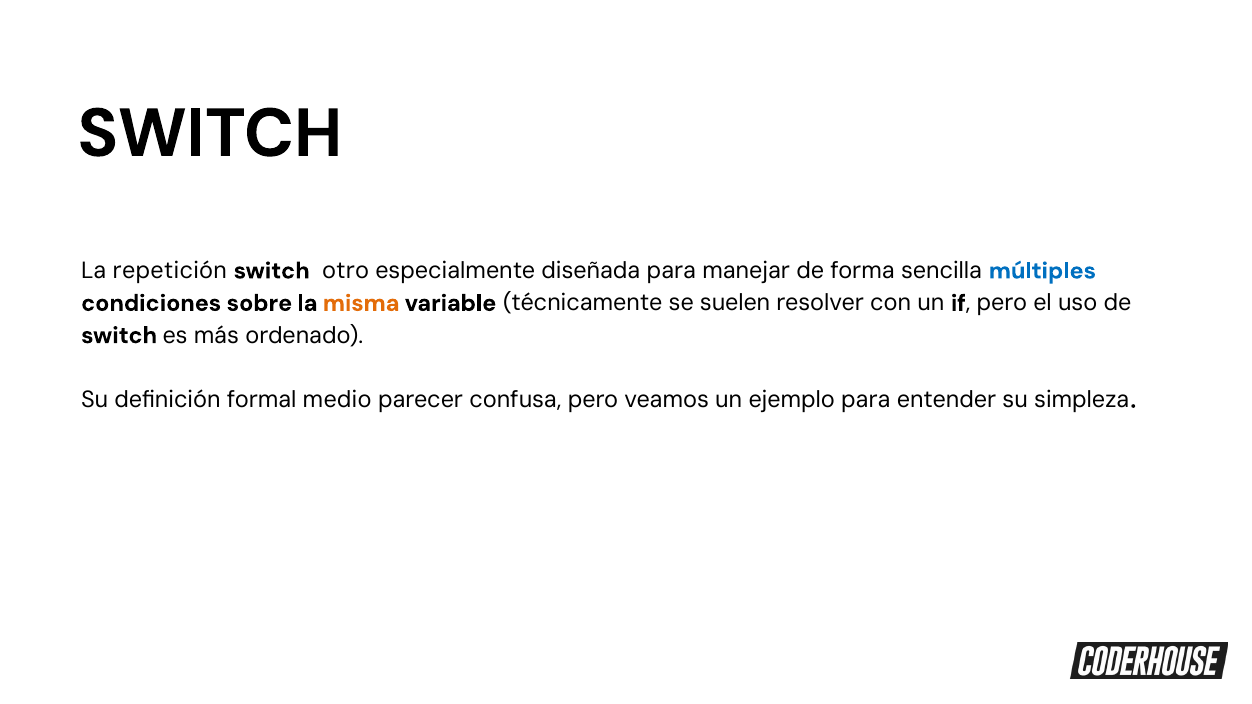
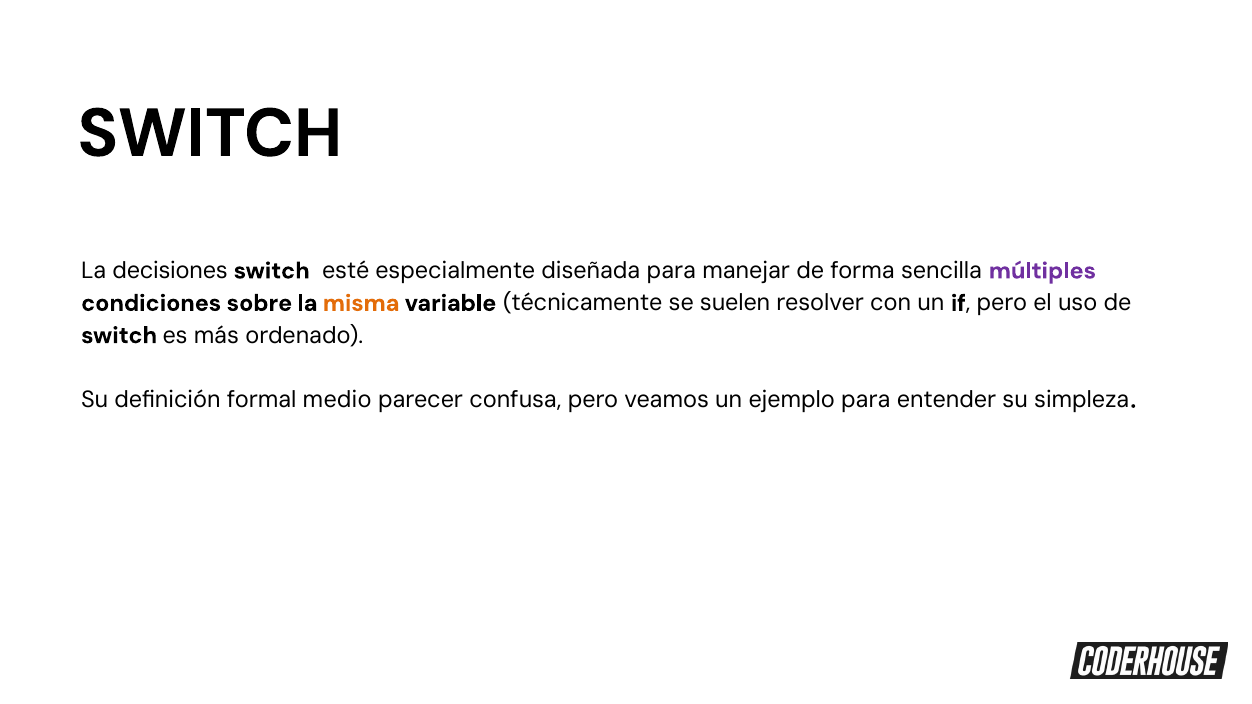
repetición: repetición -> decisiones
otro: otro -> esté
múltiples colour: blue -> purple
